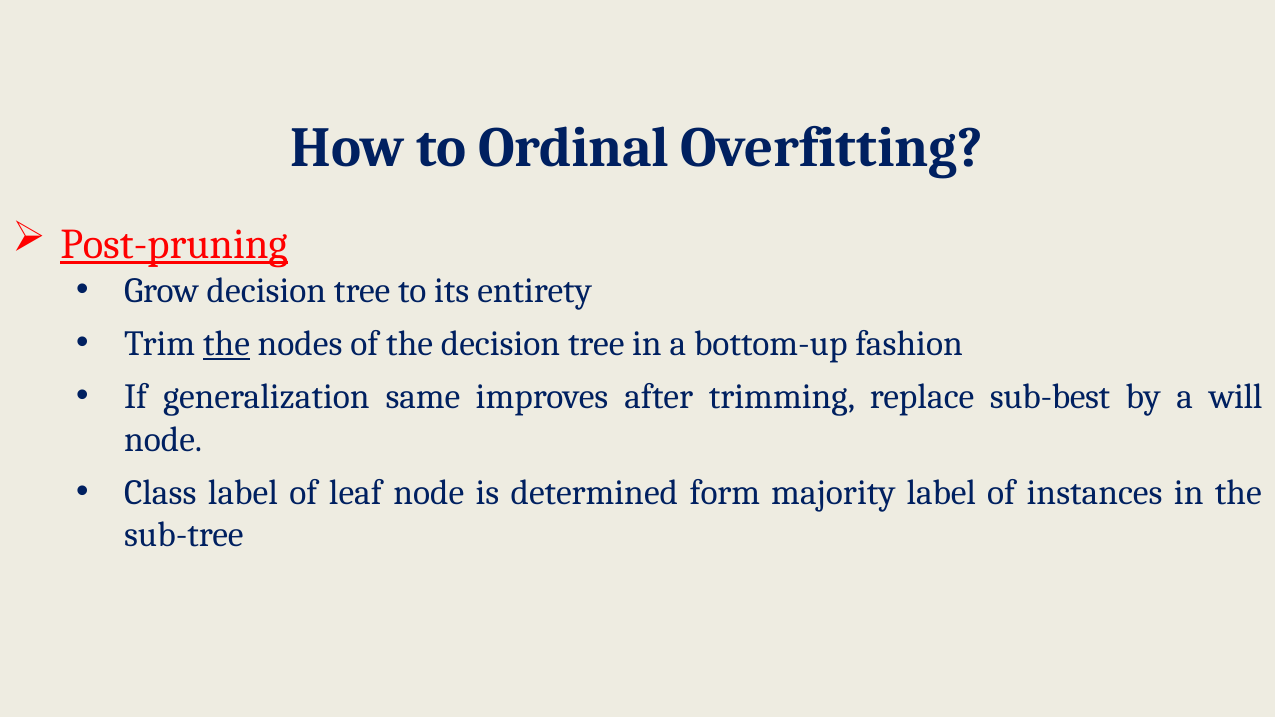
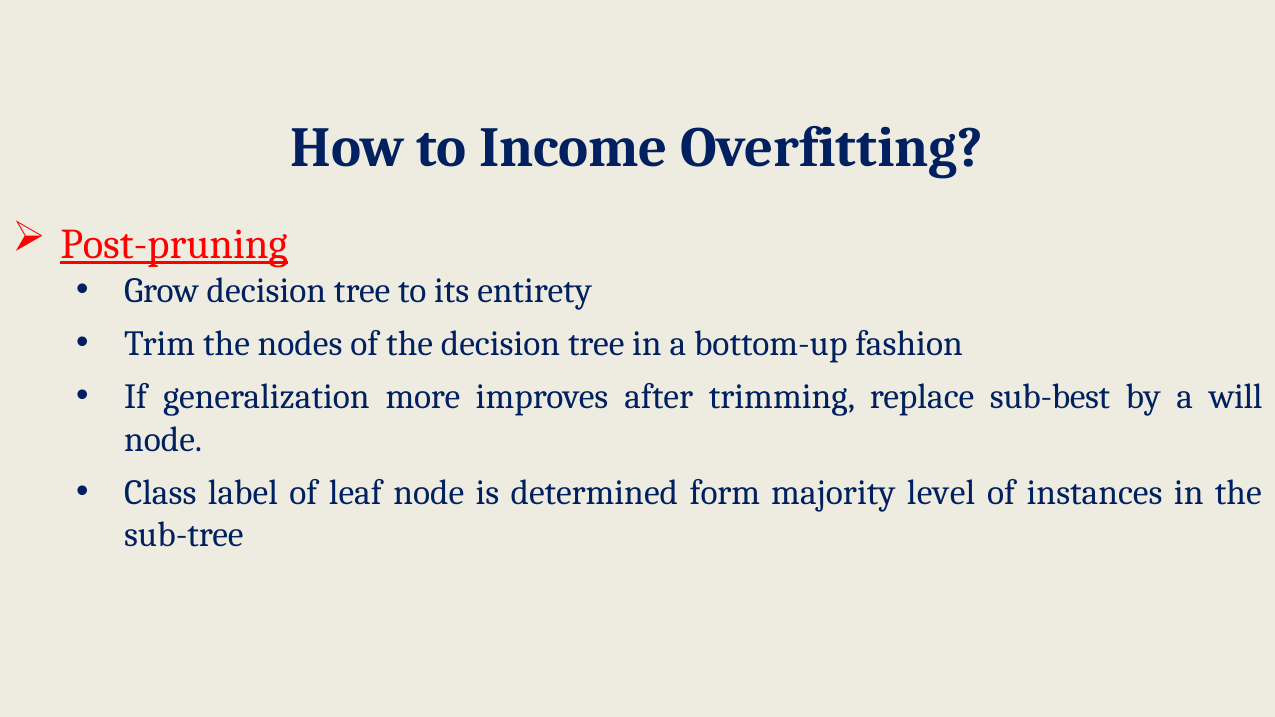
Ordinal: Ordinal -> Income
the at (227, 344) underline: present -> none
same: same -> more
majority label: label -> level
